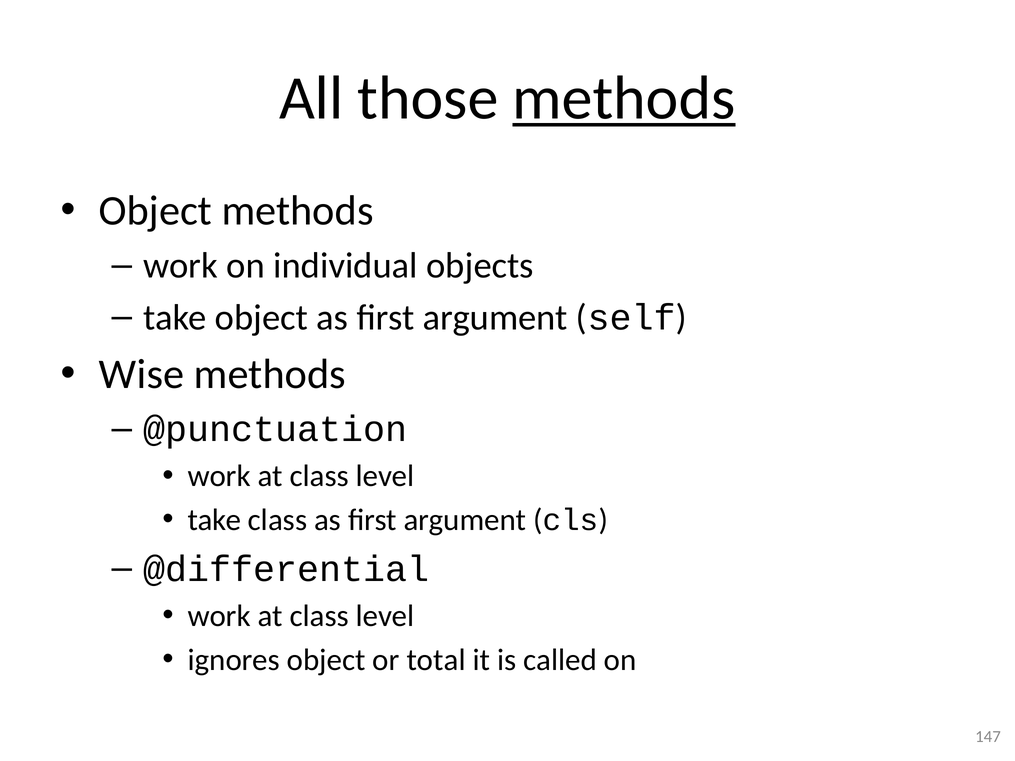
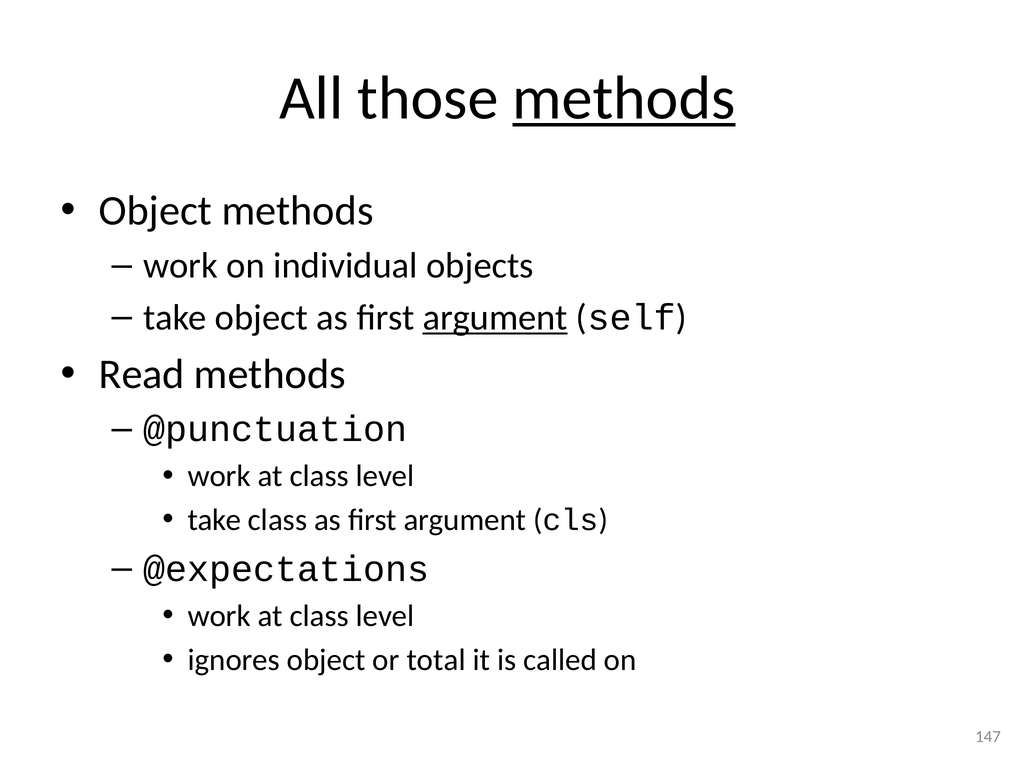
argument at (495, 318) underline: none -> present
Wise: Wise -> Read
@differential: @differential -> @expectations
